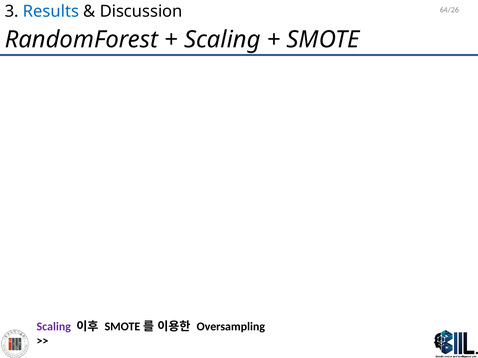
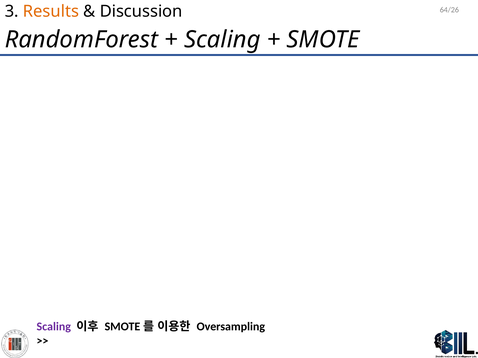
Results colour: blue -> orange
